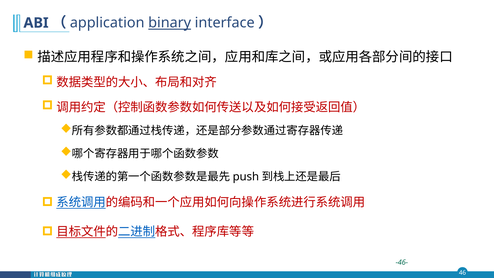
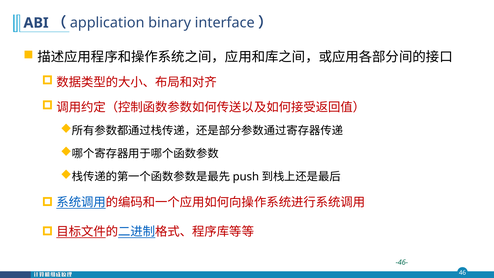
binary underline: present -> none
